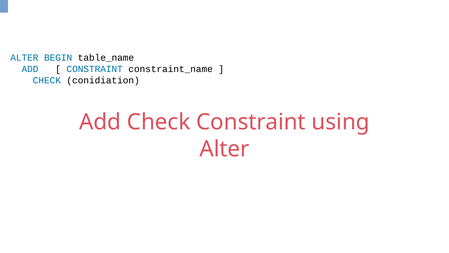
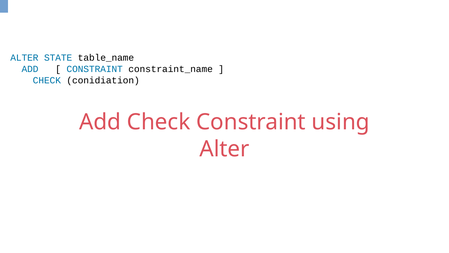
BEGIN: BEGIN -> STATE
